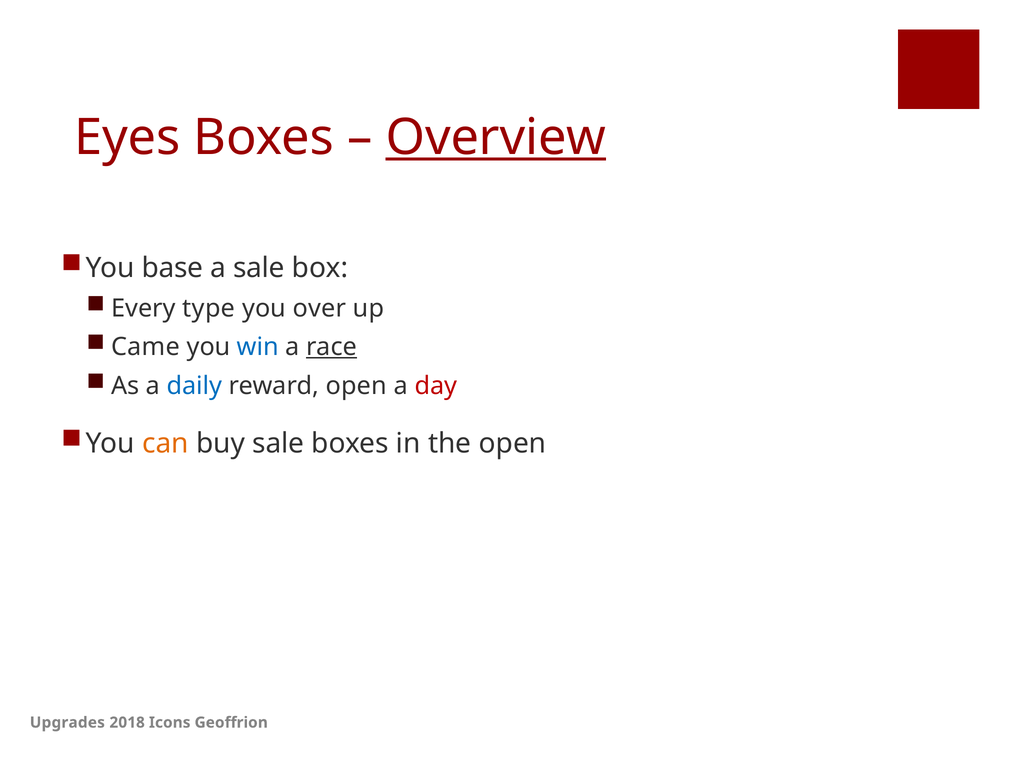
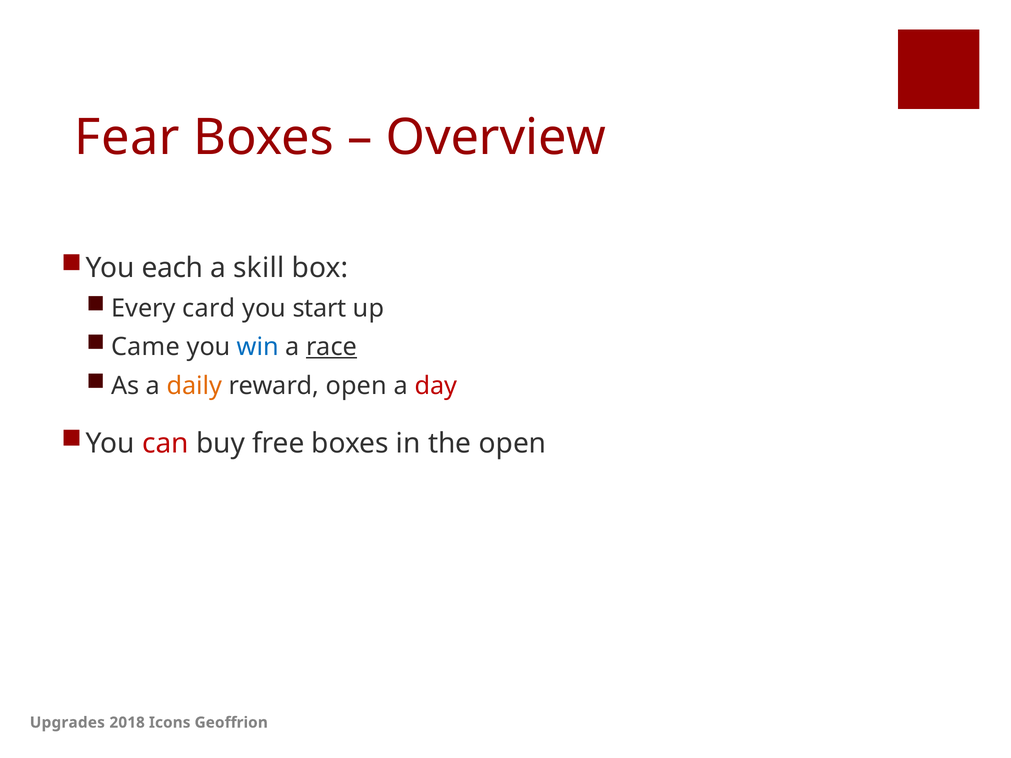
Eyes: Eyes -> Fear
Overview underline: present -> none
base: base -> each
a sale: sale -> skill
type: type -> card
over: over -> start
daily colour: blue -> orange
can colour: orange -> red
buy sale: sale -> free
